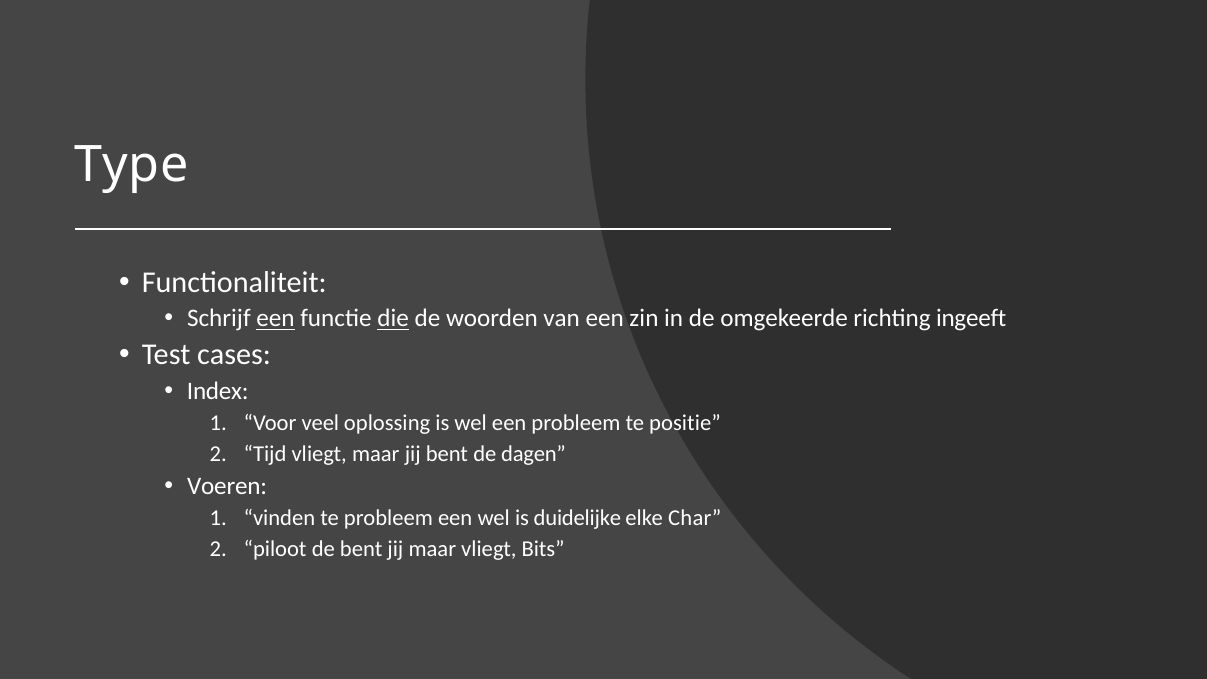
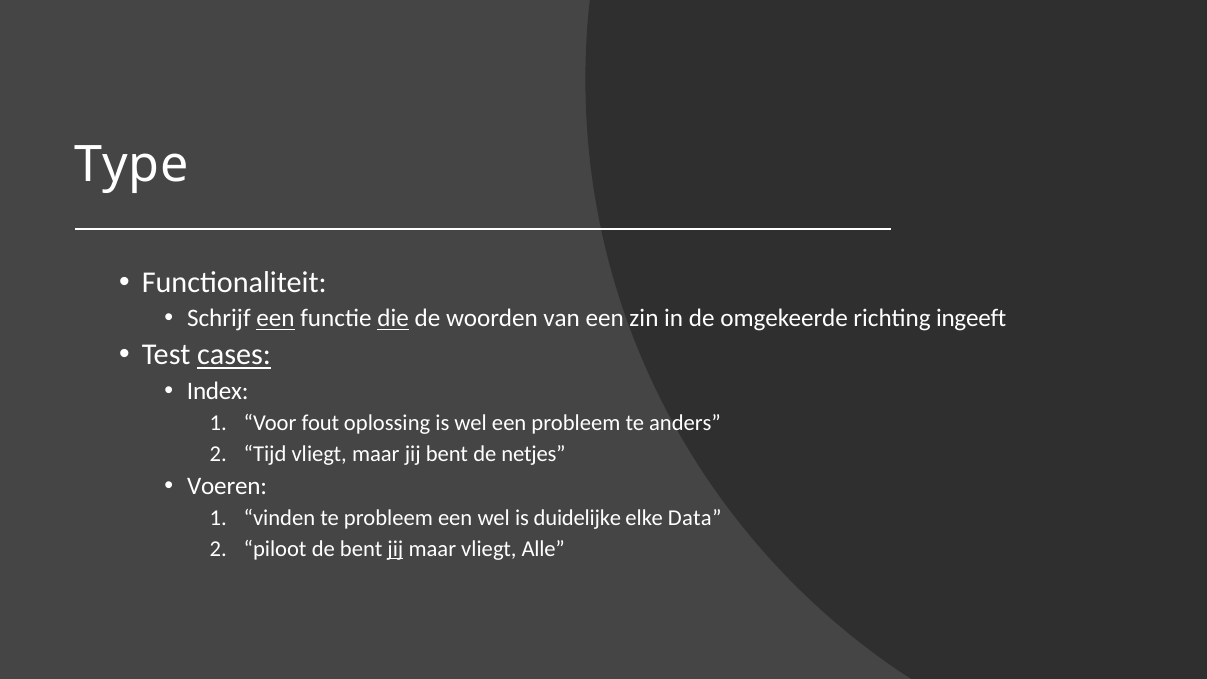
cases underline: none -> present
veel: veel -> fout
positie: positie -> anders
dagen: dagen -> netjes
Char: Char -> Data
jij at (395, 549) underline: none -> present
Bits: Bits -> Alle
